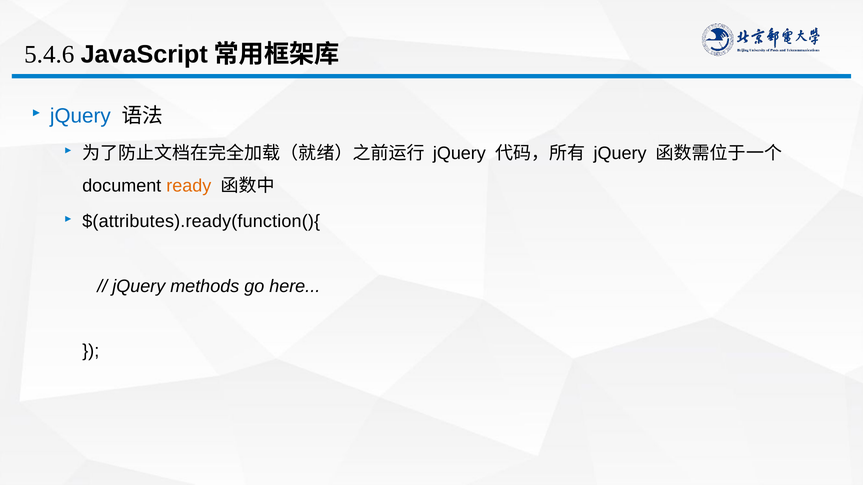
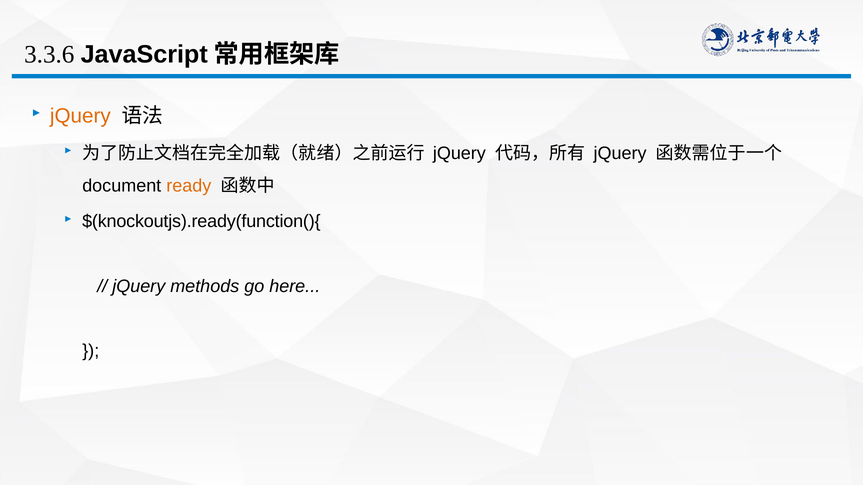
5.4.6: 5.4.6 -> 3.3.6
jQuery at (80, 116) colour: blue -> orange
$(attributes).ready(function(){: $(attributes).ready(function(){ -> $(knockoutjs).ready(function(){
